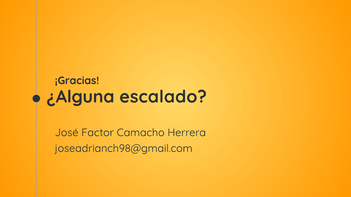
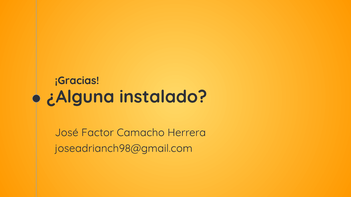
escalado: escalado -> instalado
